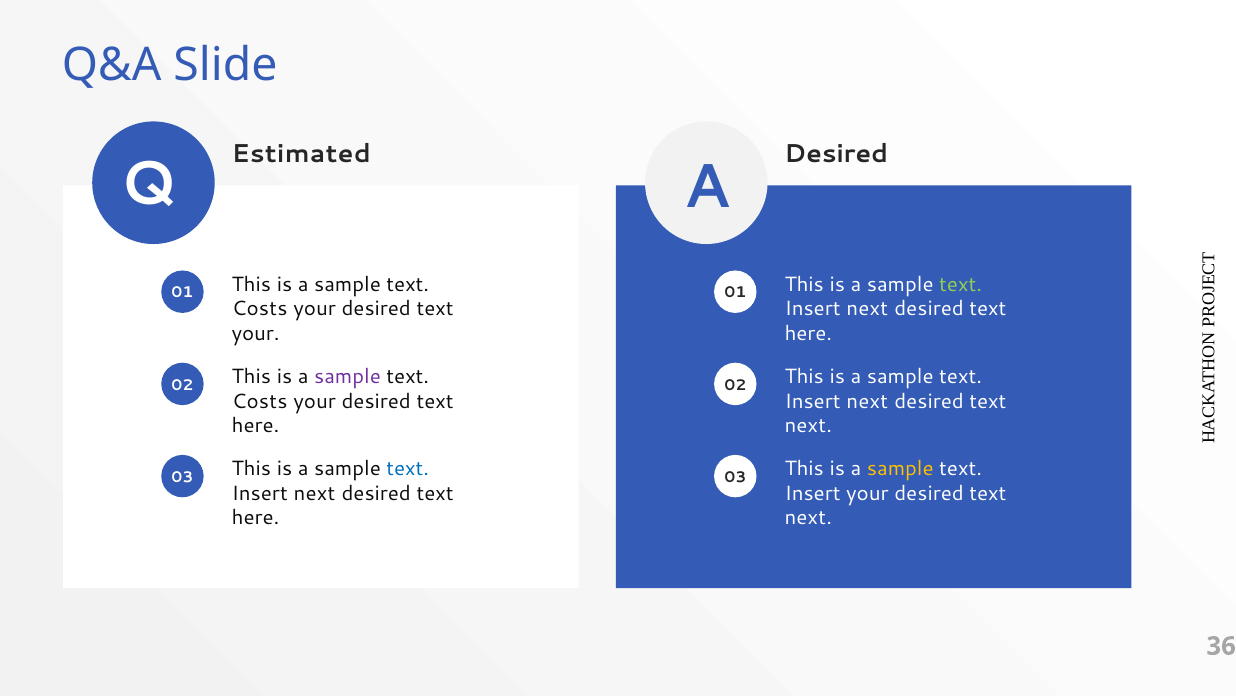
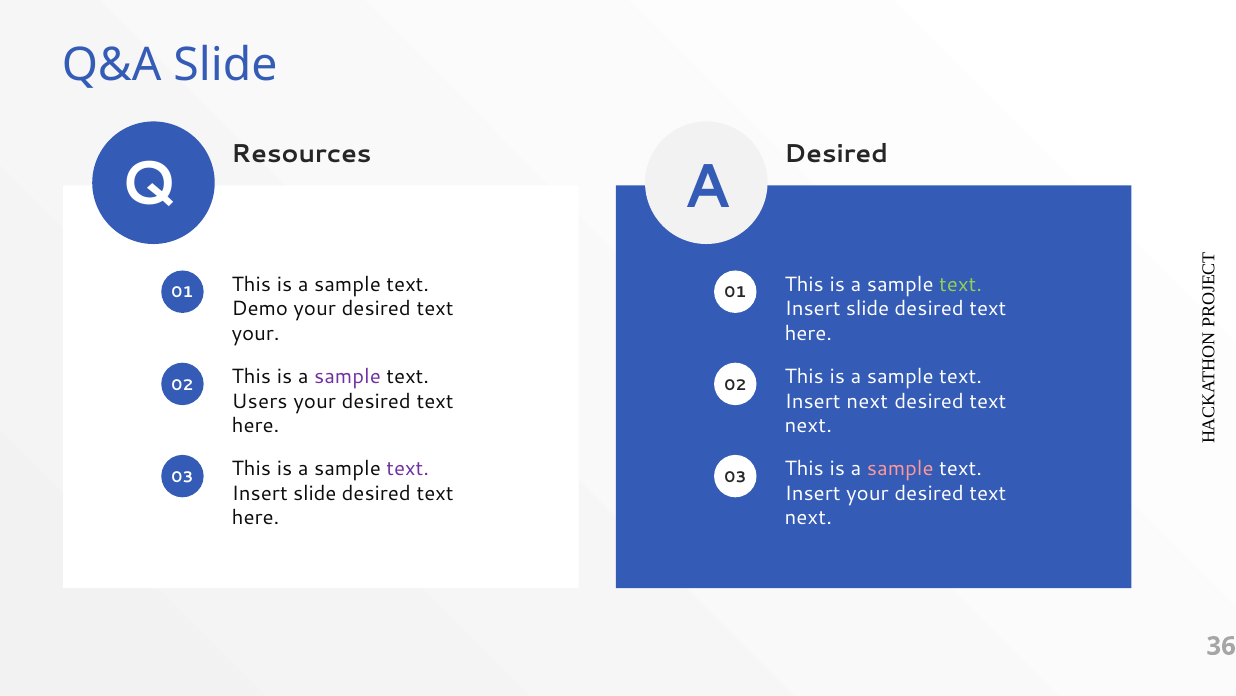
Estimated: Estimated -> Resources
Costs at (260, 309): Costs -> Demo
next at (867, 309): next -> slide
Costs at (260, 401): Costs -> Users
text at (408, 468) colour: blue -> purple
sample at (900, 468) colour: yellow -> pink
next at (315, 493): next -> slide
